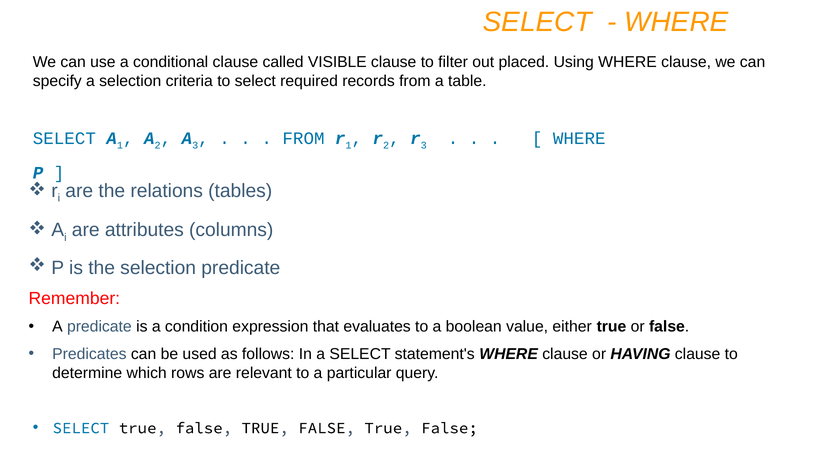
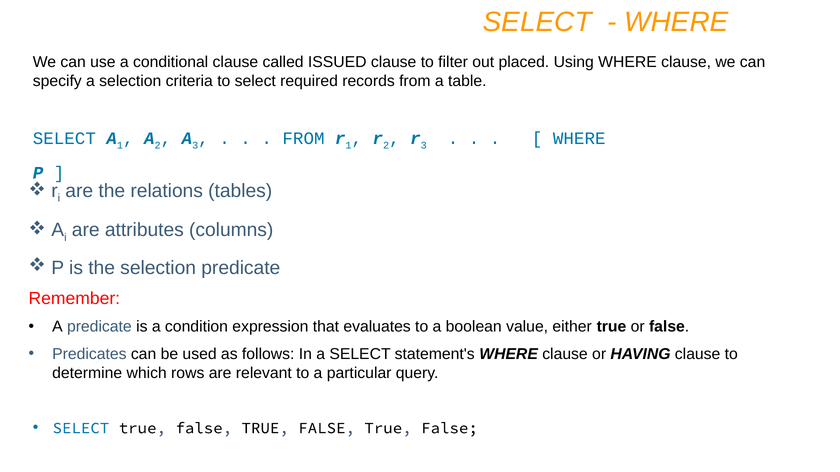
VISIBLE: VISIBLE -> ISSUED
